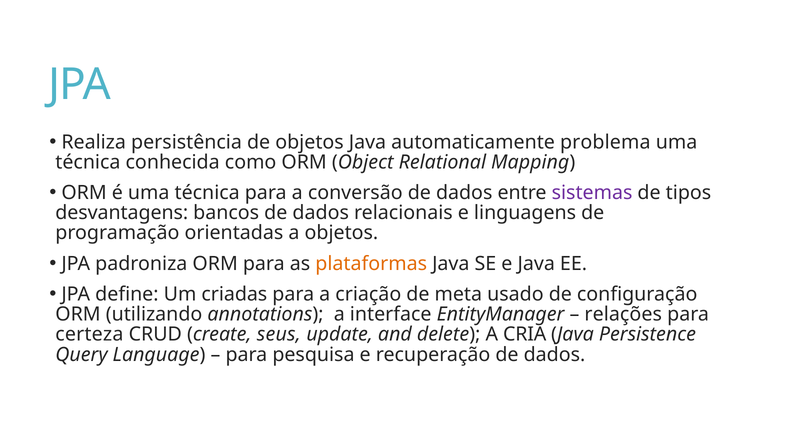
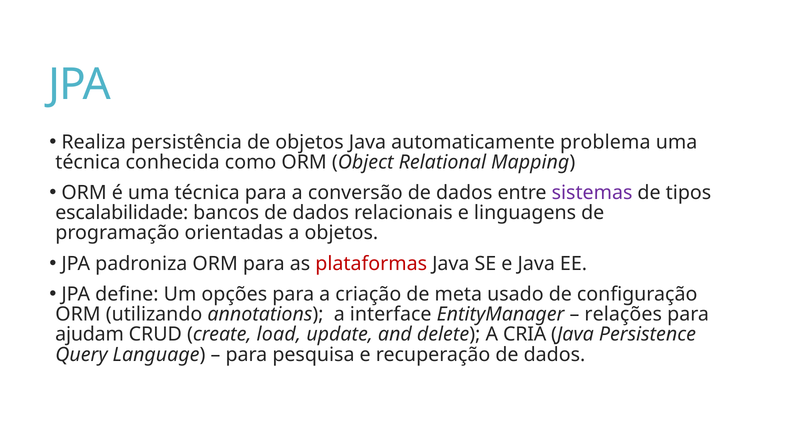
desvantagens: desvantagens -> escalabilidade
plataformas colour: orange -> red
criadas: criadas -> opções
certeza: certeza -> ajudam
seus: seus -> load
